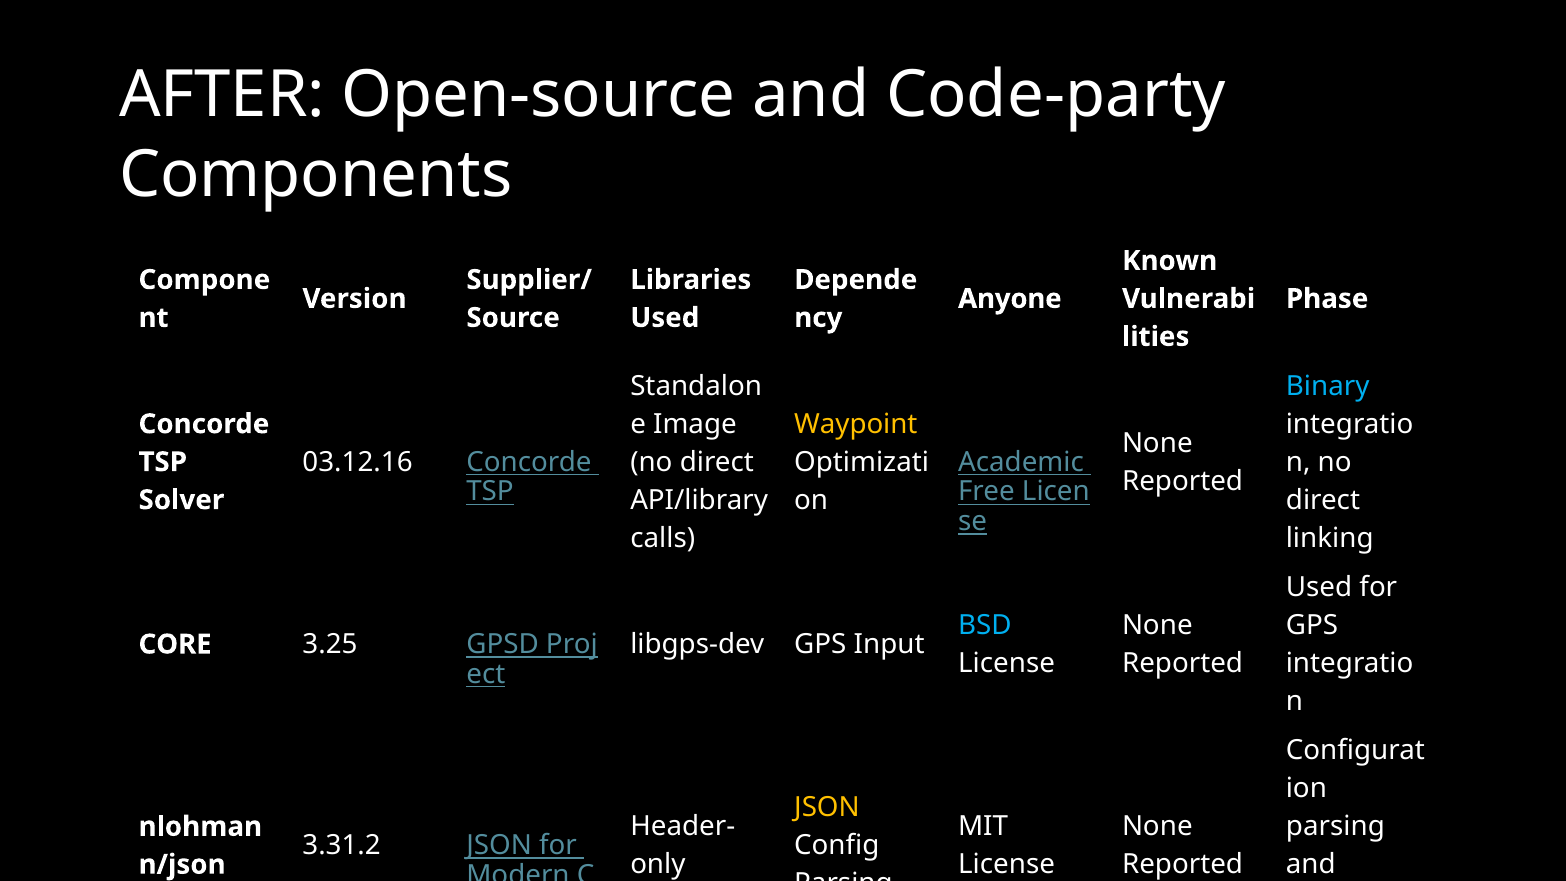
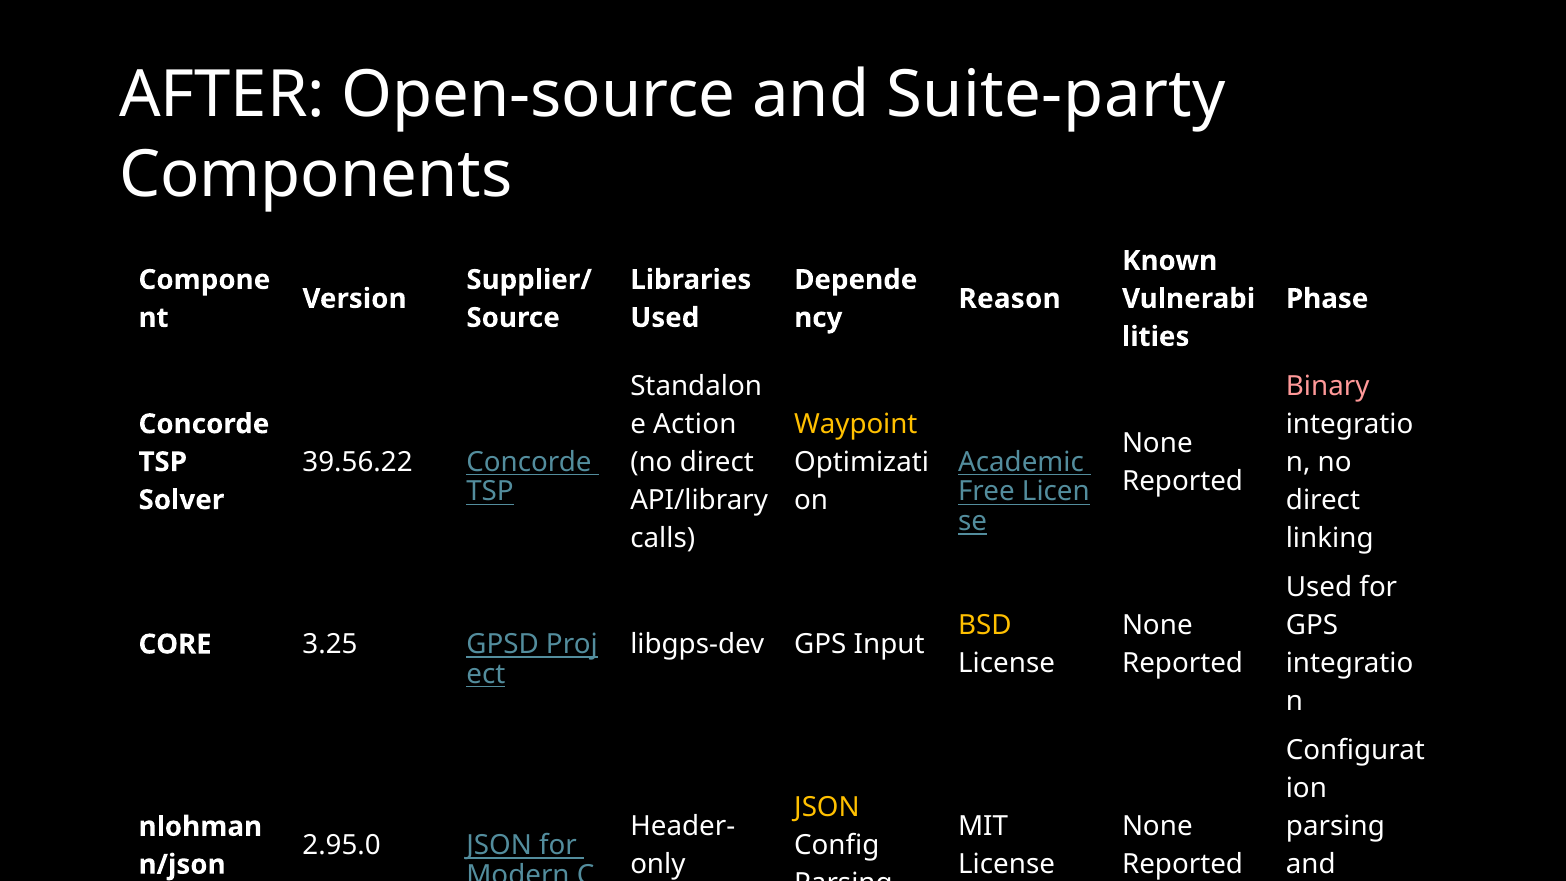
Code-party: Code-party -> Suite-party
Anyone: Anyone -> Reason
Binary colour: light blue -> pink
Image: Image -> Action
03.12.16: 03.12.16 -> 39.56.22
BSD colour: light blue -> yellow
3.31.2: 3.31.2 -> 2.95.0
